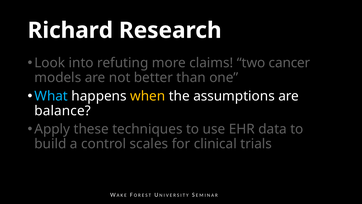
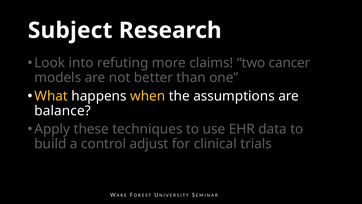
Richard: Richard -> Subject
What colour: light blue -> yellow
scales: scales -> adjust
